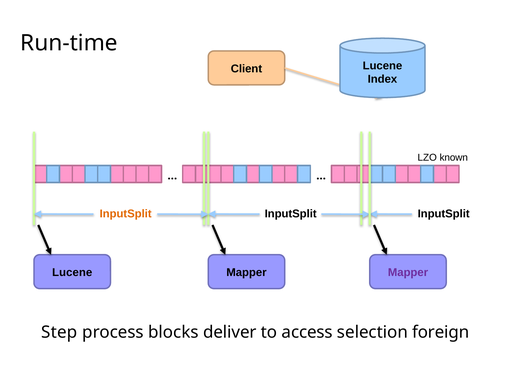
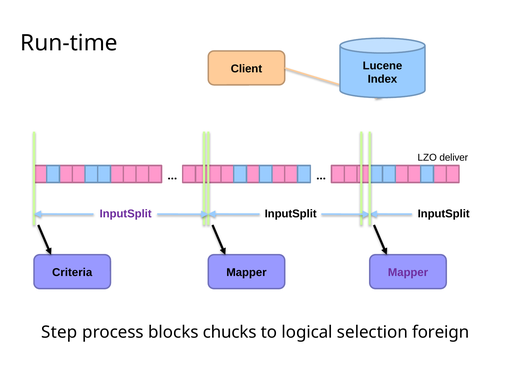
known: known -> deliver
InputSplit at (126, 214) colour: orange -> purple
Lucene at (72, 273): Lucene -> Criteria
deliver: deliver -> chucks
access: access -> logical
